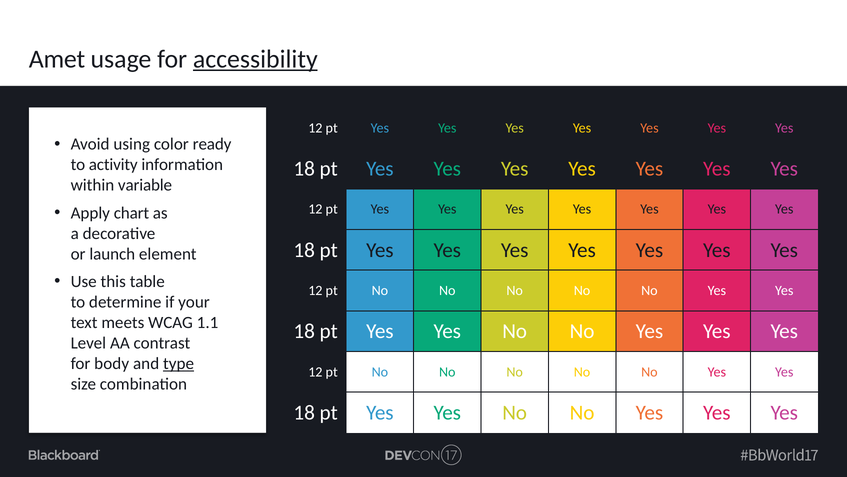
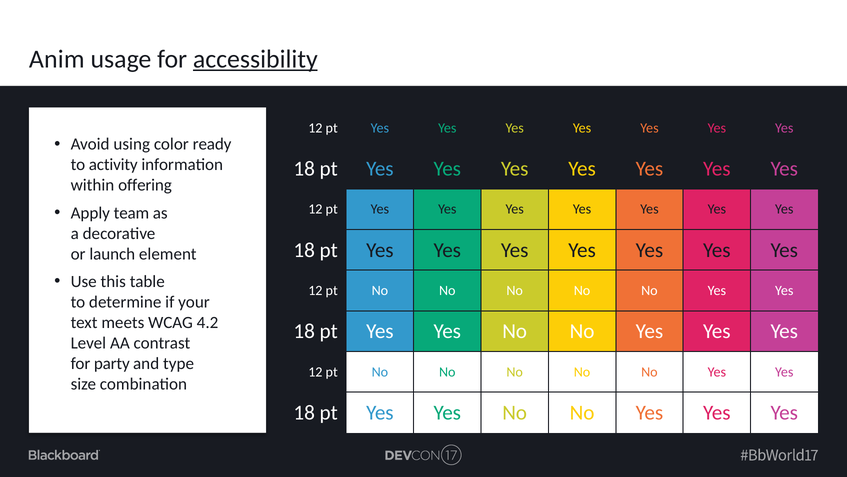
Amet: Amet -> Anim
variable: variable -> offering
chart: chart -> team
1.1: 1.1 -> 4.2
body: body -> party
type underline: present -> none
